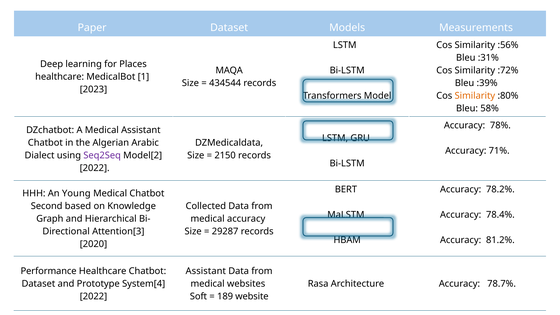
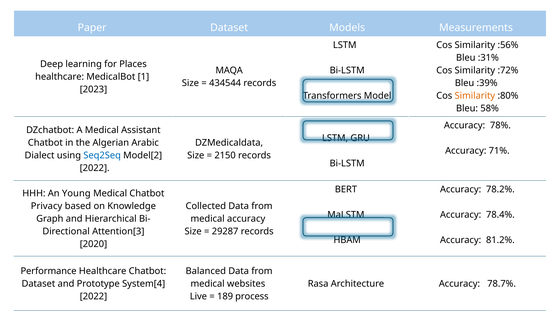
Seq2Seq colour: purple -> blue
Second: Second -> Privacy
Assistant at (206, 271): Assistant -> Balanced
Soft: Soft -> Live
website: website -> process
